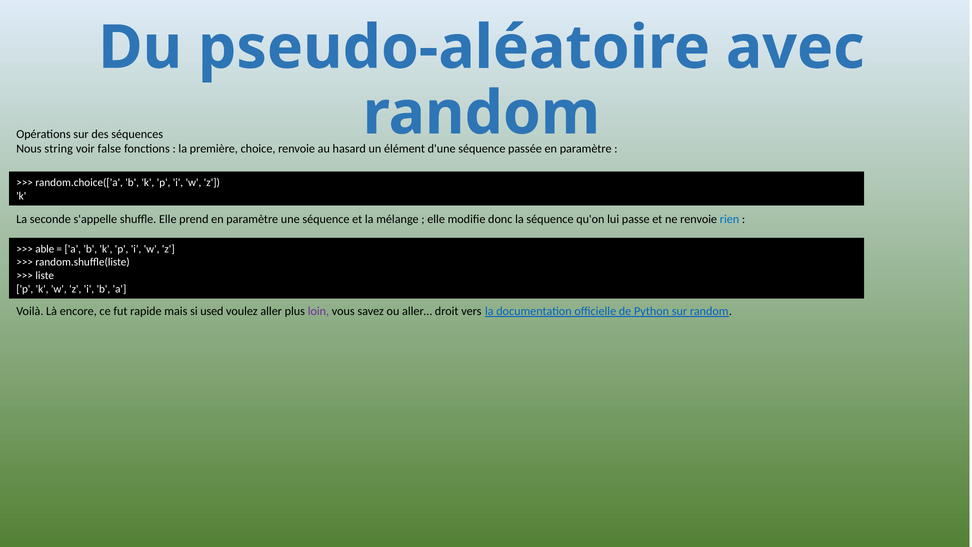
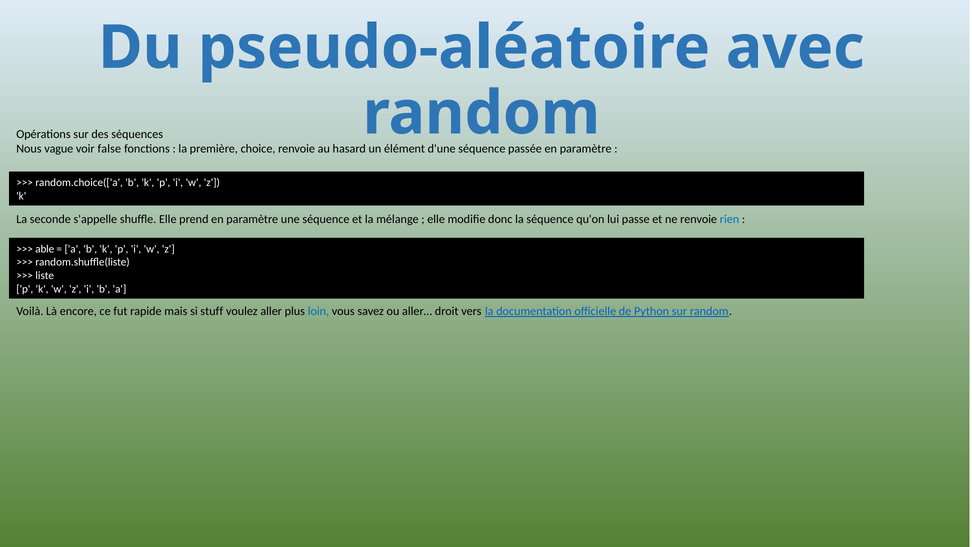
string: string -> vague
used: used -> stuff
loin colour: purple -> blue
